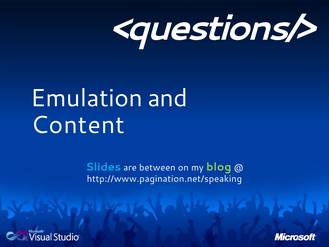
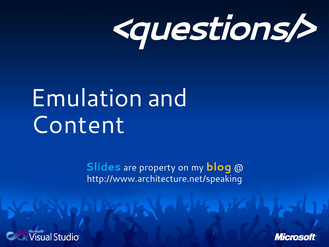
between: between -> property
blog colour: light green -> yellow
http://www.pagination.net/speaking: http://www.pagination.net/speaking -> http://www.architecture.net/speaking
